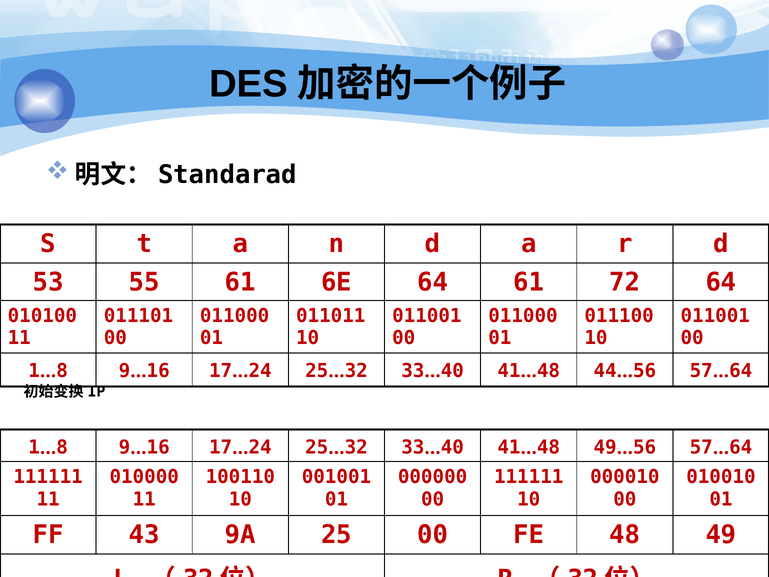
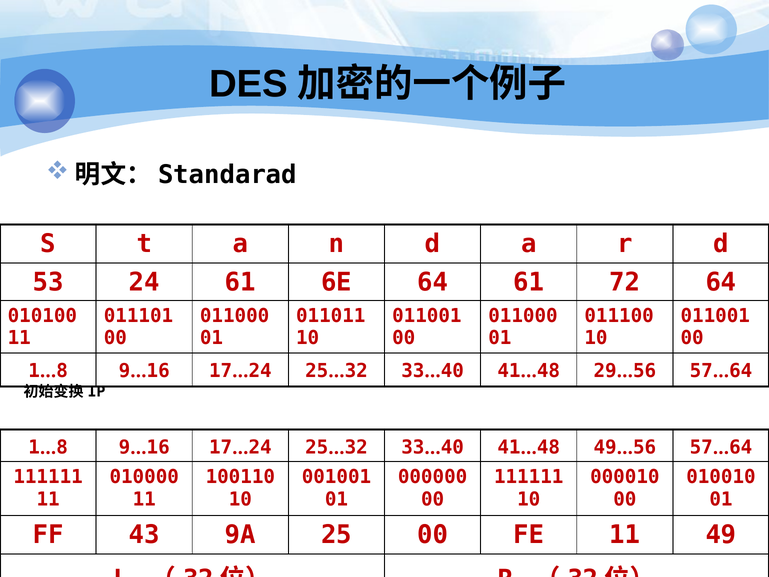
53 55: 55 -> 24
44: 44 -> 29
FE 48: 48 -> 11
